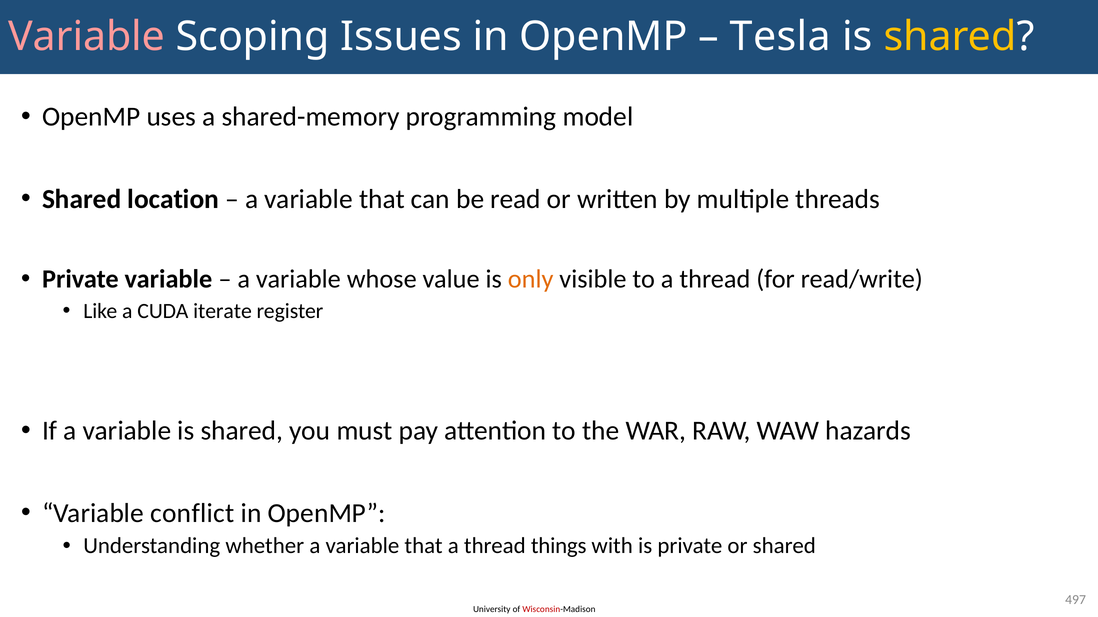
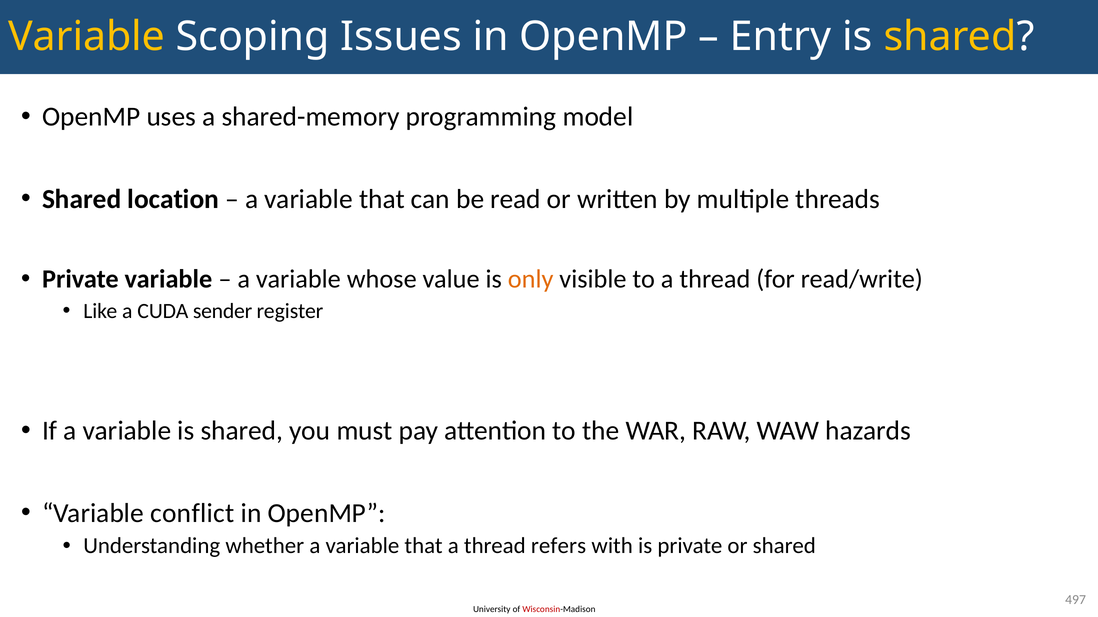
Variable at (87, 37) colour: pink -> yellow
Tesla: Tesla -> Entry
iterate: iterate -> sender
things: things -> refers
